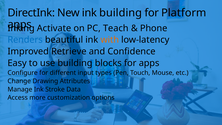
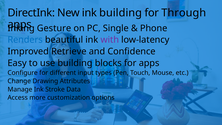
Platform: Platform -> Through
Activate: Activate -> Gesture
Teach: Teach -> Single
with colour: orange -> purple
